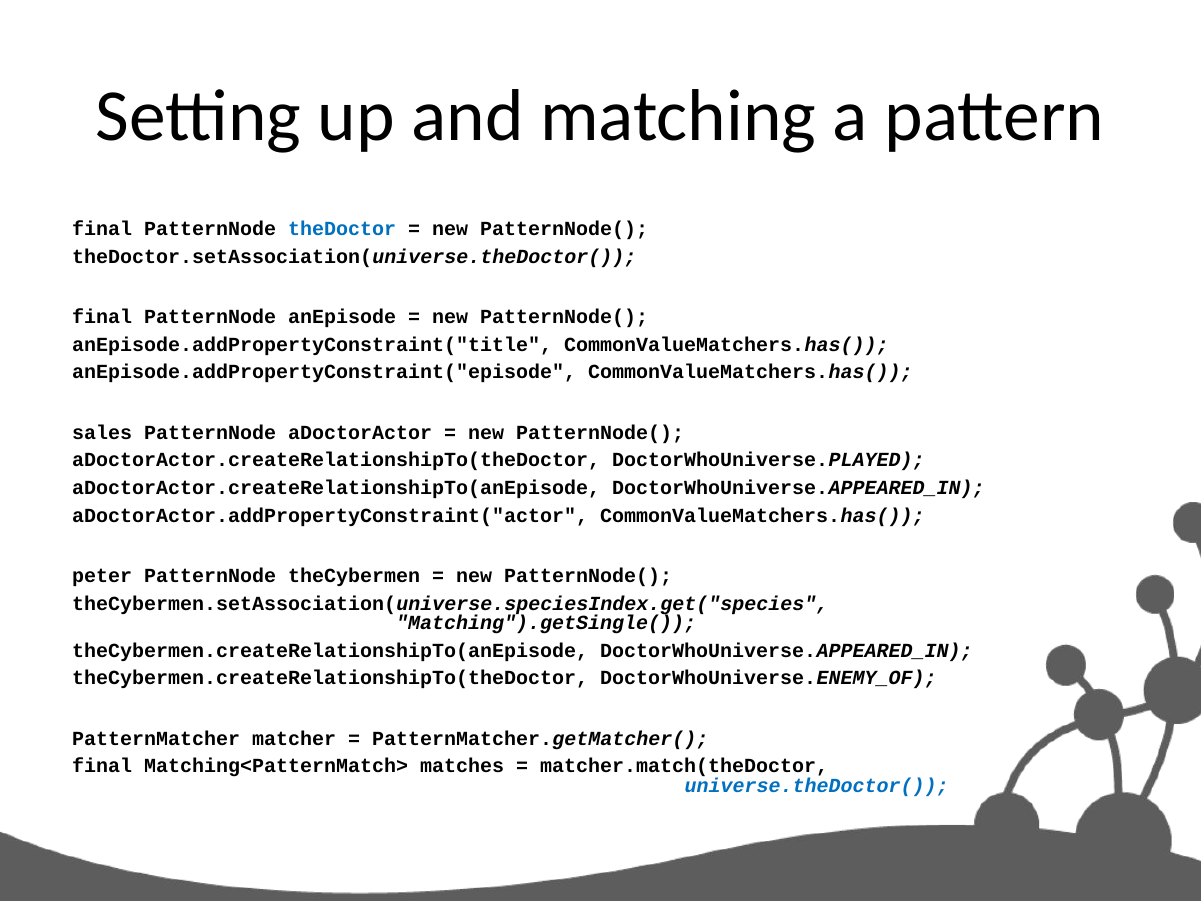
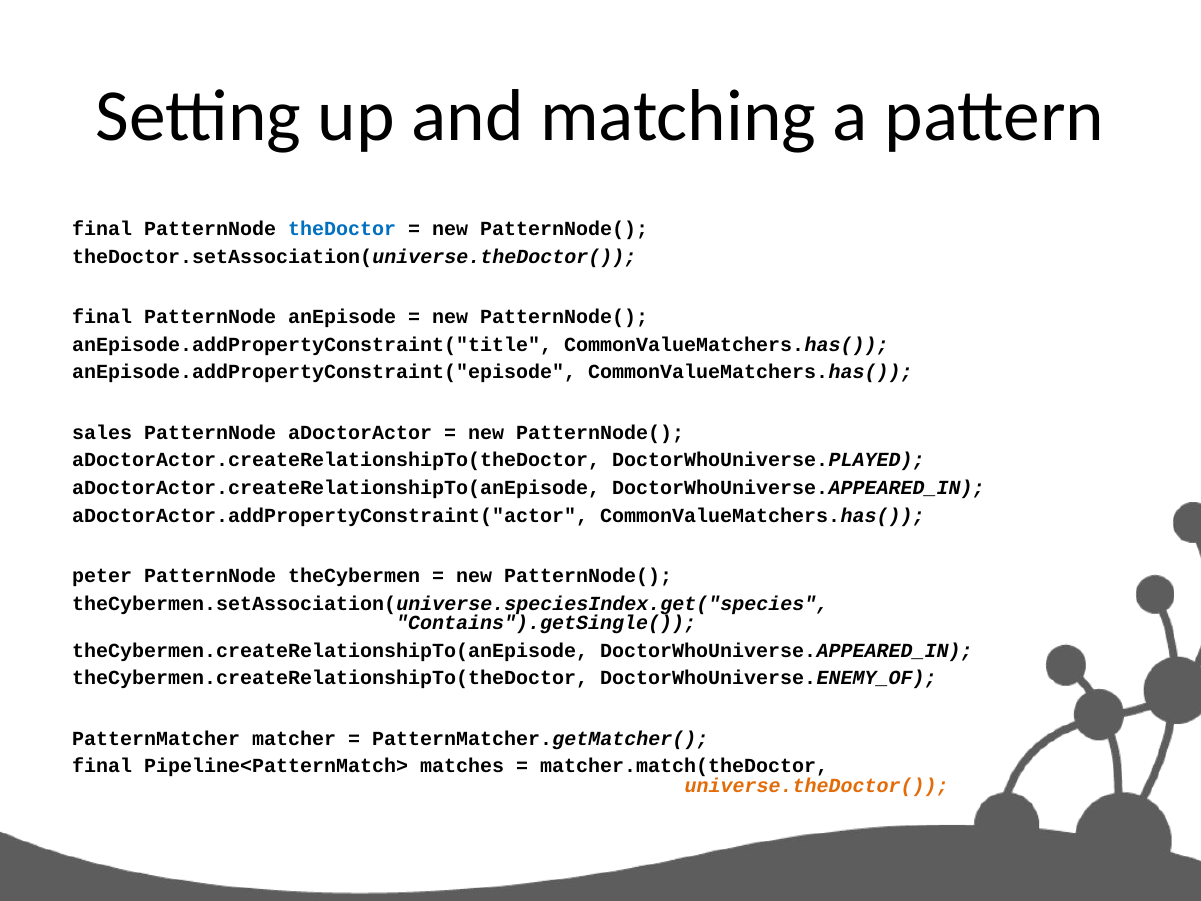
Matching").getSingle(: Matching").getSingle( -> Contains").getSingle(
Matching<PatternMatch>: Matching<PatternMatch> -> Pipeline<PatternMatch>
universe.theDoctor( colour: blue -> orange
